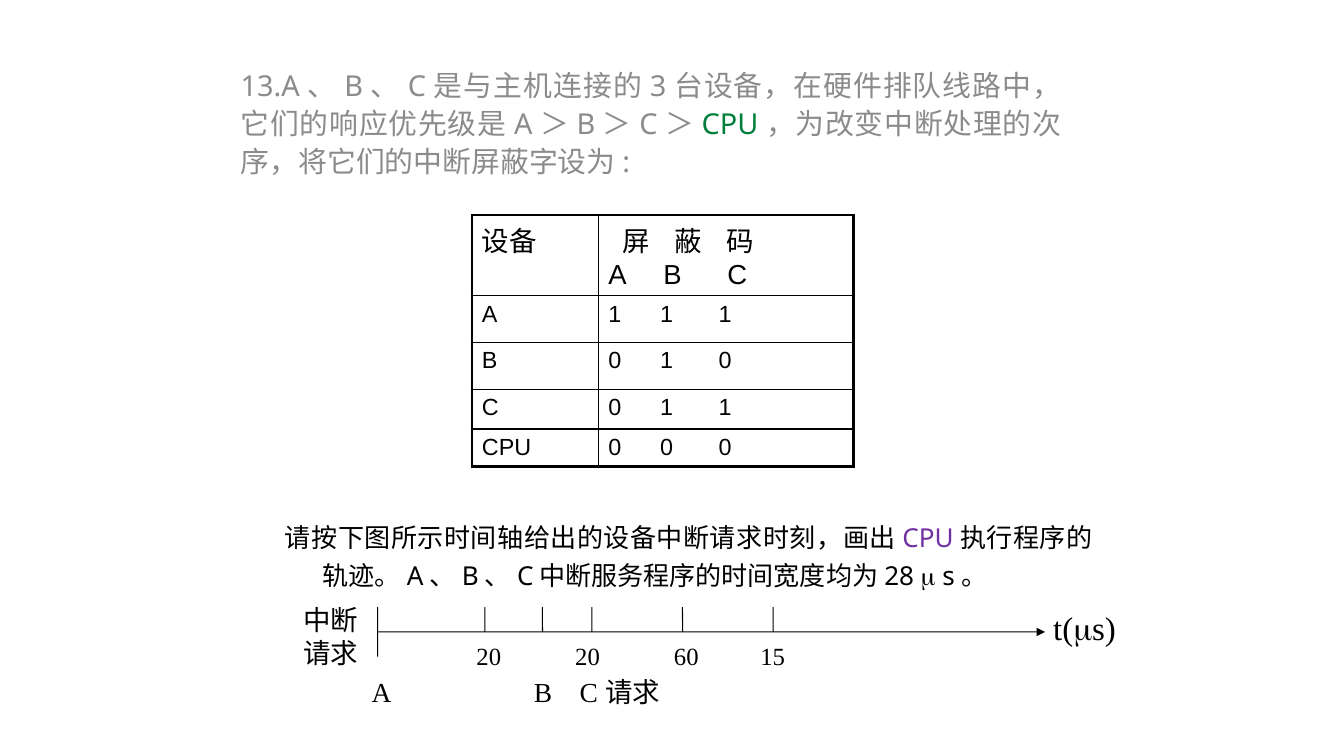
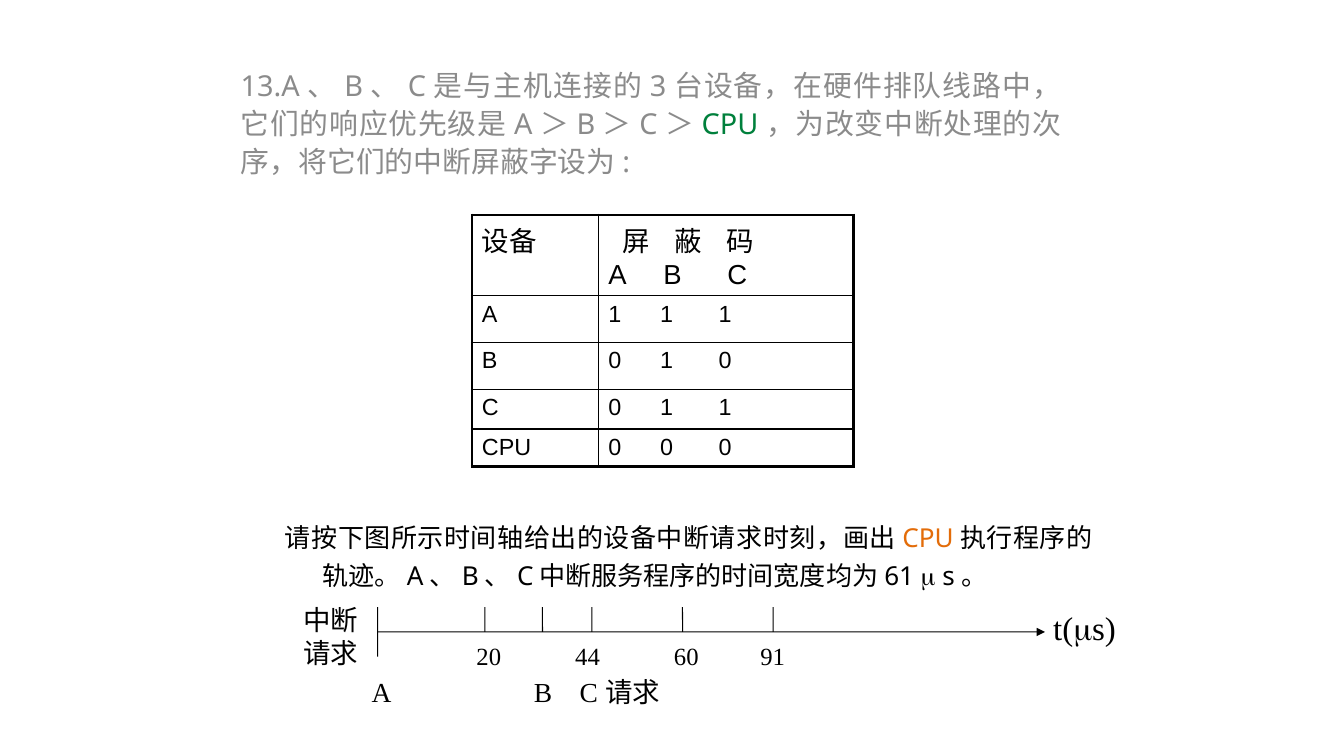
CPU at (928, 539) colour: purple -> orange
28: 28 -> 61
20 20: 20 -> 44
15: 15 -> 91
